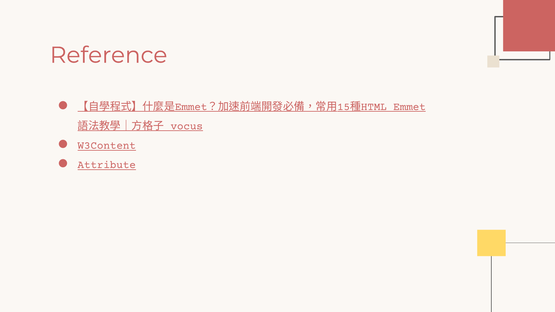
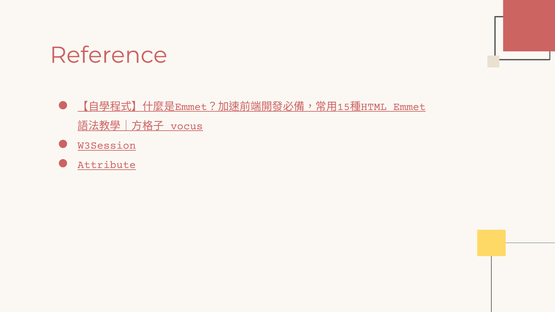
W3Content: W3Content -> W3Session
